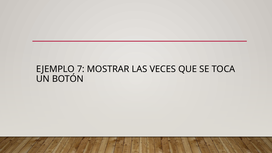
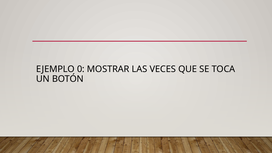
7: 7 -> 0
